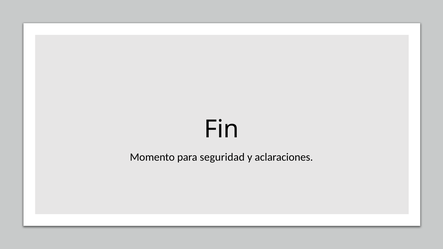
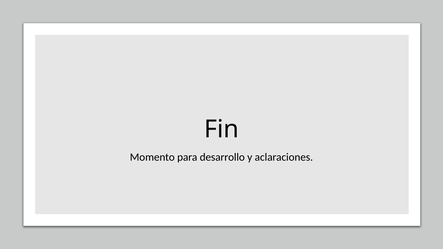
seguridad: seguridad -> desarrollo
